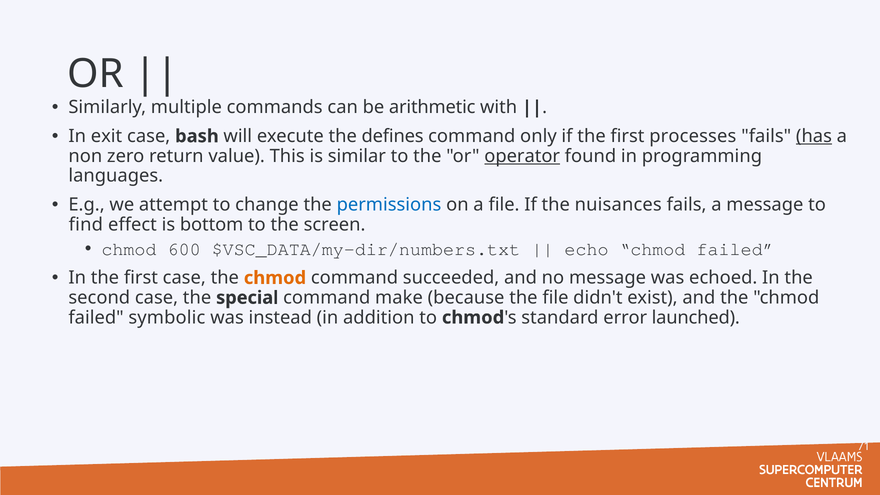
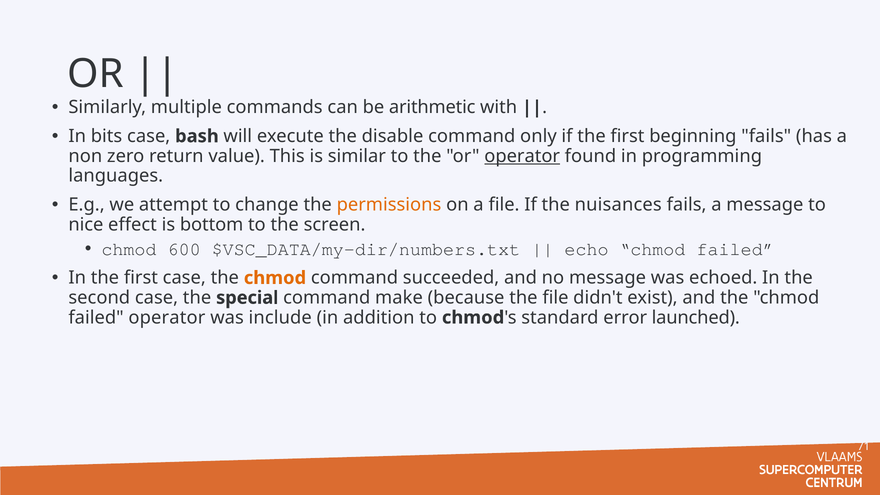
exit: exit -> bits
defines: defines -> disable
processes: processes -> beginning
has underline: present -> none
permissions colour: blue -> orange
find: find -> nice
failed symbolic: symbolic -> operator
instead: instead -> include
